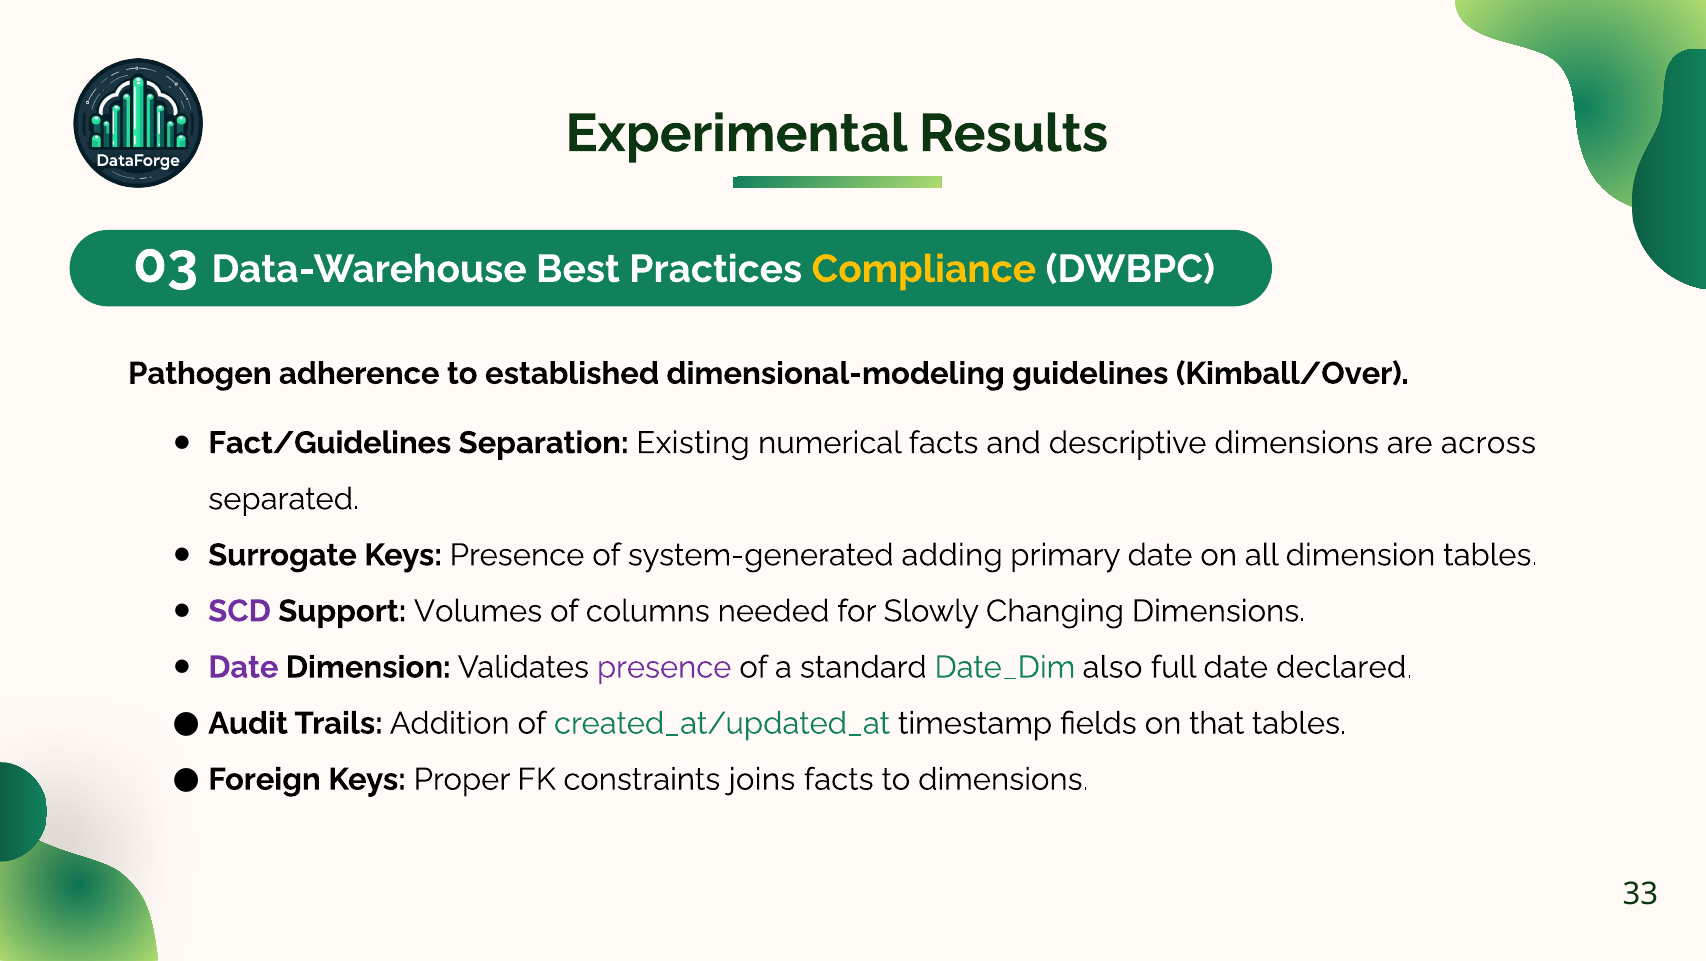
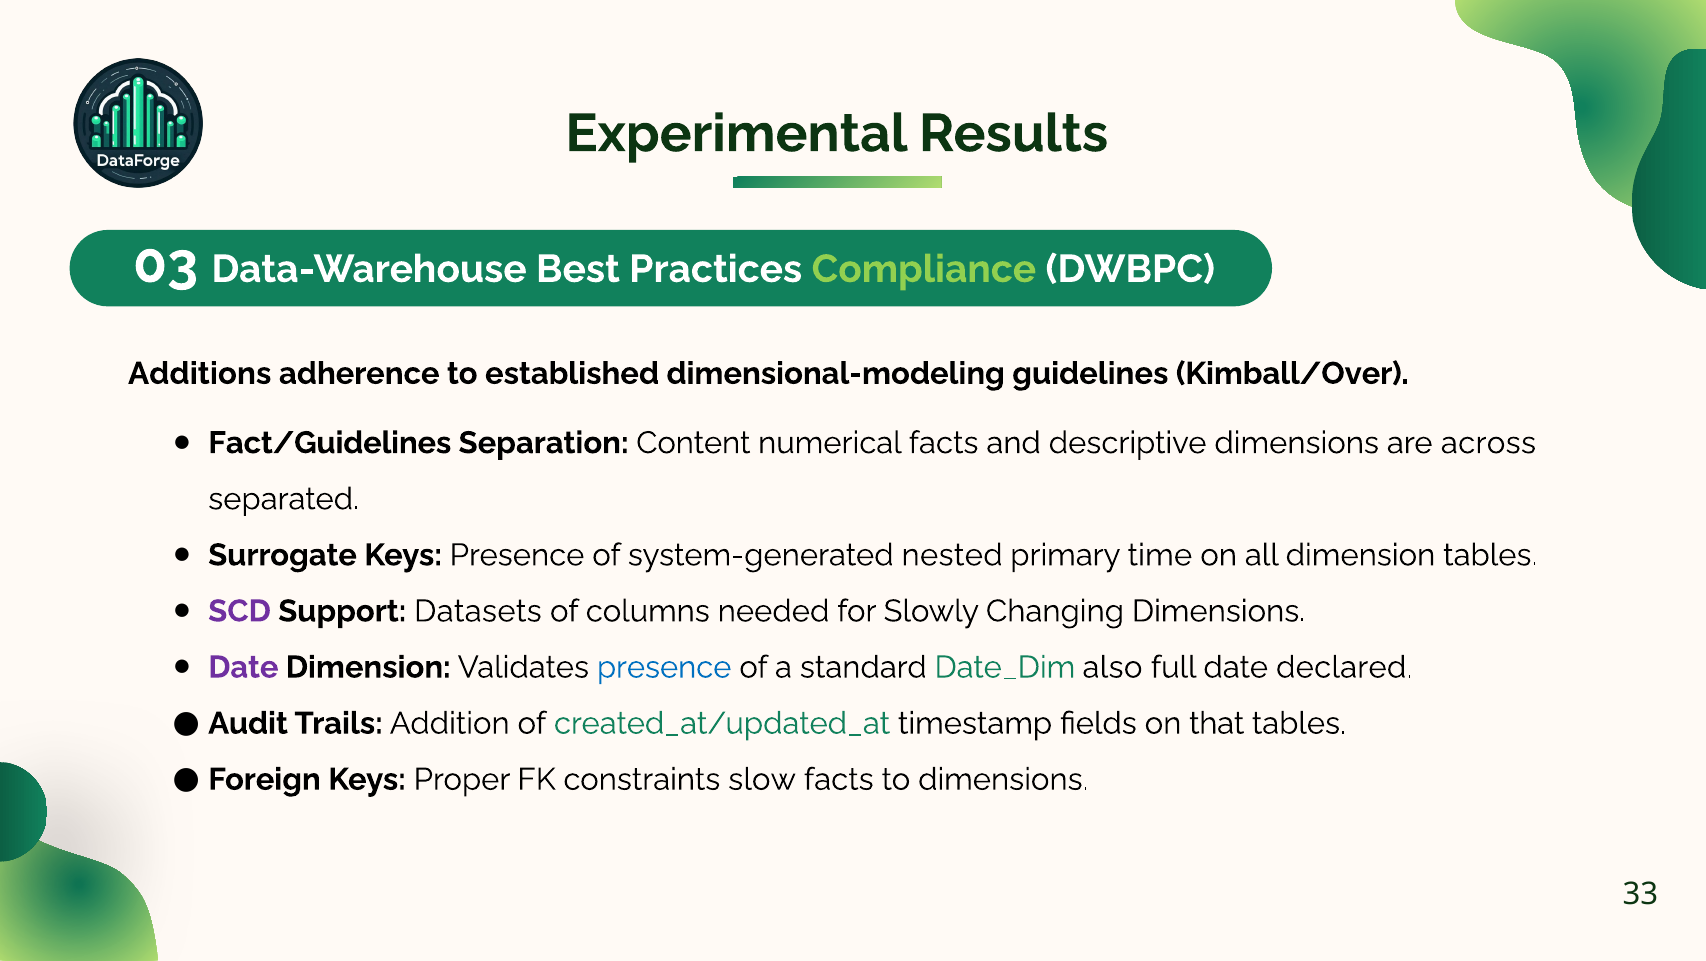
Compliance colour: yellow -> light green
Pathogen: Pathogen -> Additions
Existing: Existing -> Content
adding: adding -> nested
primary date: date -> time
Volumes: Volumes -> Datasets
presence at (664, 667) colour: purple -> blue
joins: joins -> slow
